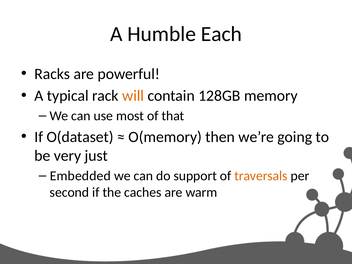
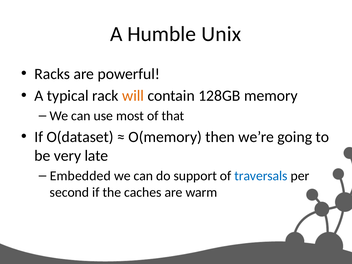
Each: Each -> Unix
just: just -> late
traversals colour: orange -> blue
